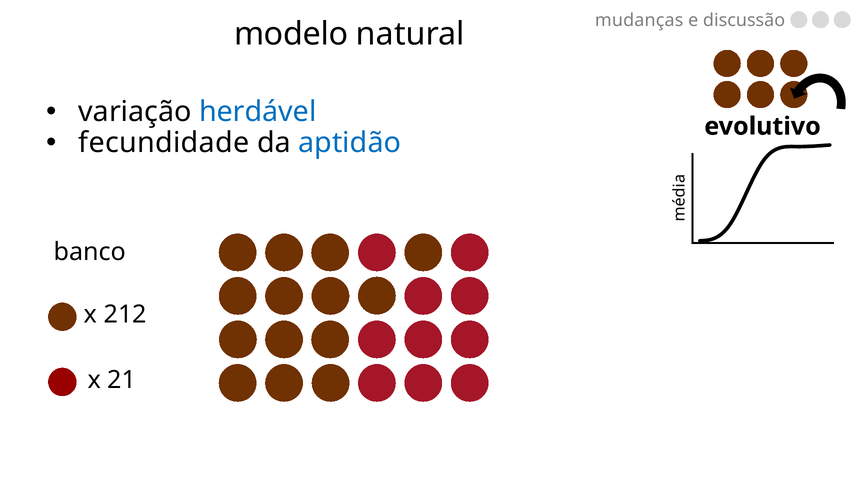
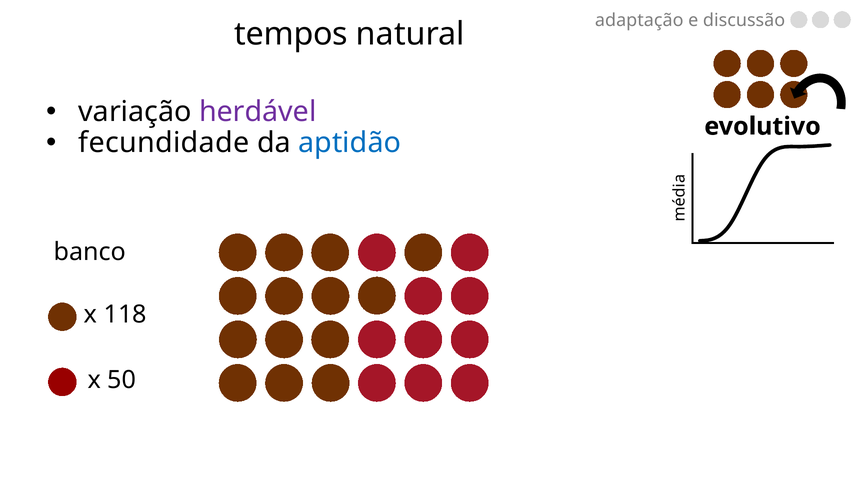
mudanças: mudanças -> adaptação
modelo: modelo -> tempos
herdável colour: blue -> purple
212: 212 -> 118
21: 21 -> 50
